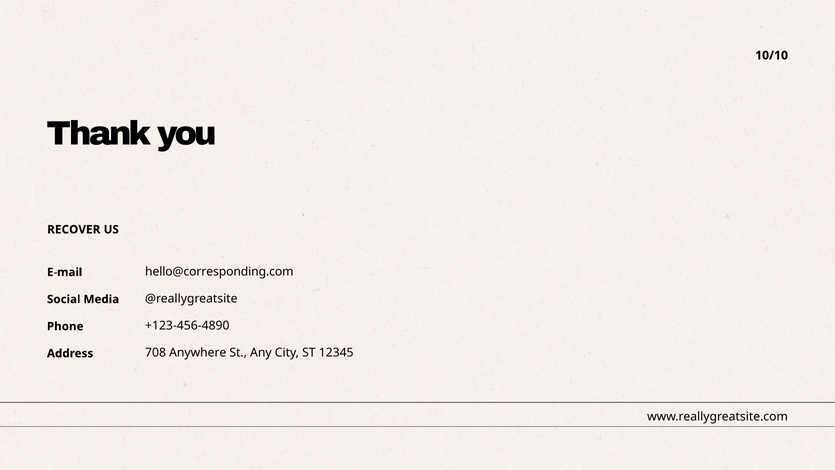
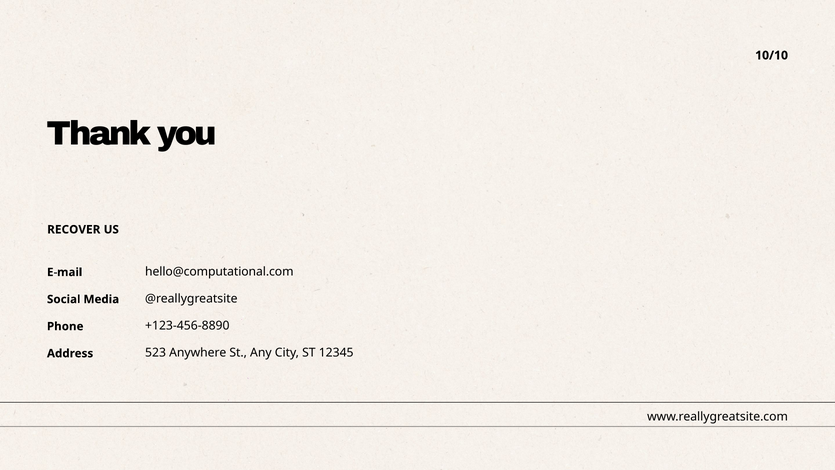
hello@corresponding.com: hello@corresponding.com -> hello@computational.com
+123-456-4890: +123-456-4890 -> +123-456-8890
708: 708 -> 523
